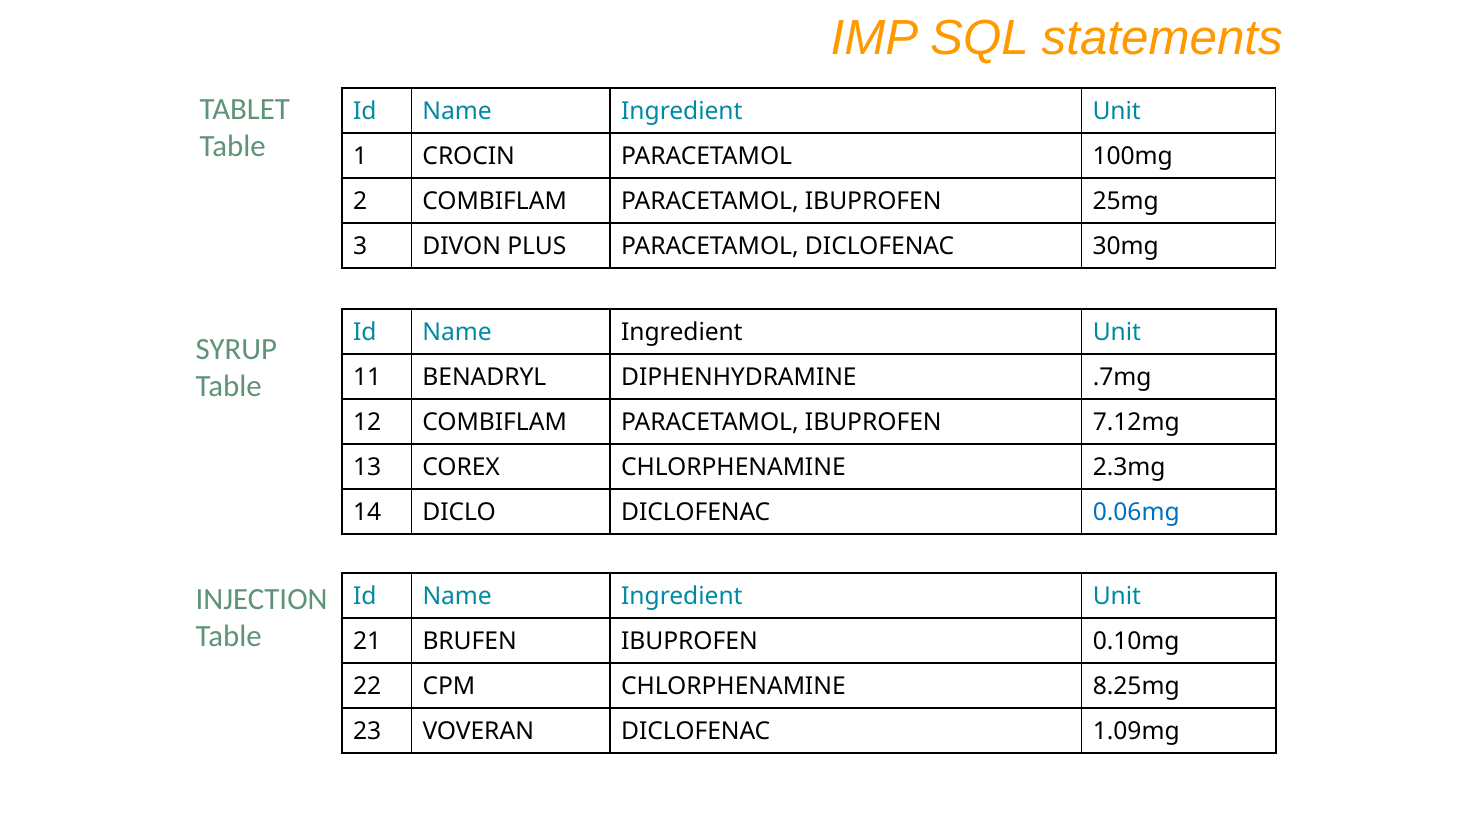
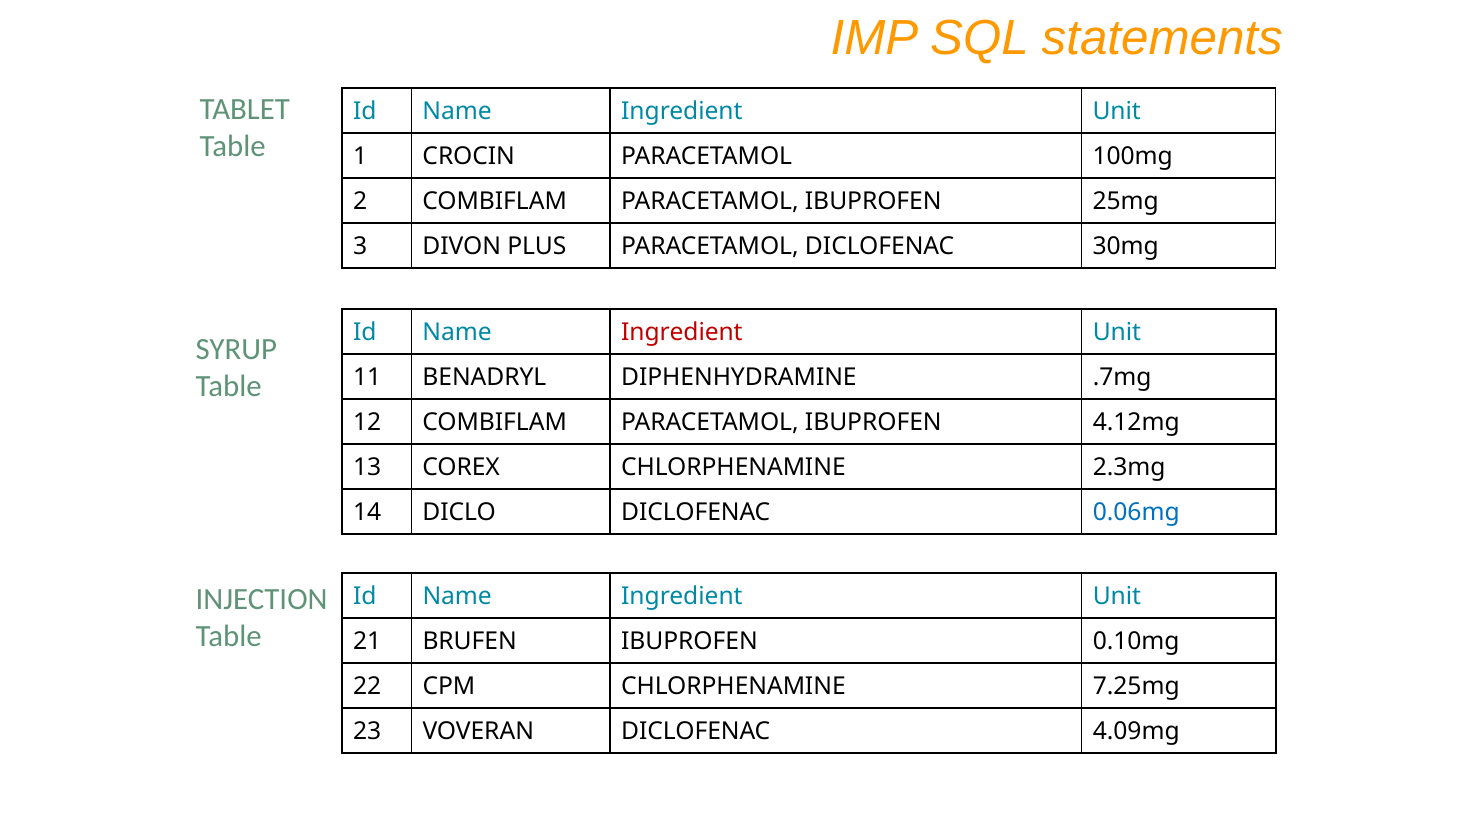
Ingredient at (682, 333) colour: black -> red
7.12mg: 7.12mg -> 4.12mg
8.25mg: 8.25mg -> 7.25mg
1.09mg: 1.09mg -> 4.09mg
